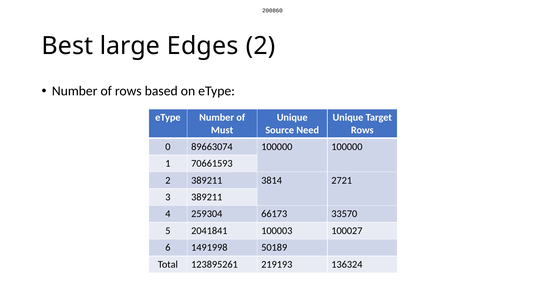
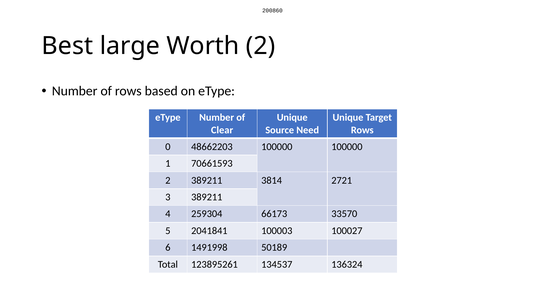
Edges: Edges -> Worth
Must: Must -> Clear
89663074: 89663074 -> 48662203
219193: 219193 -> 134537
